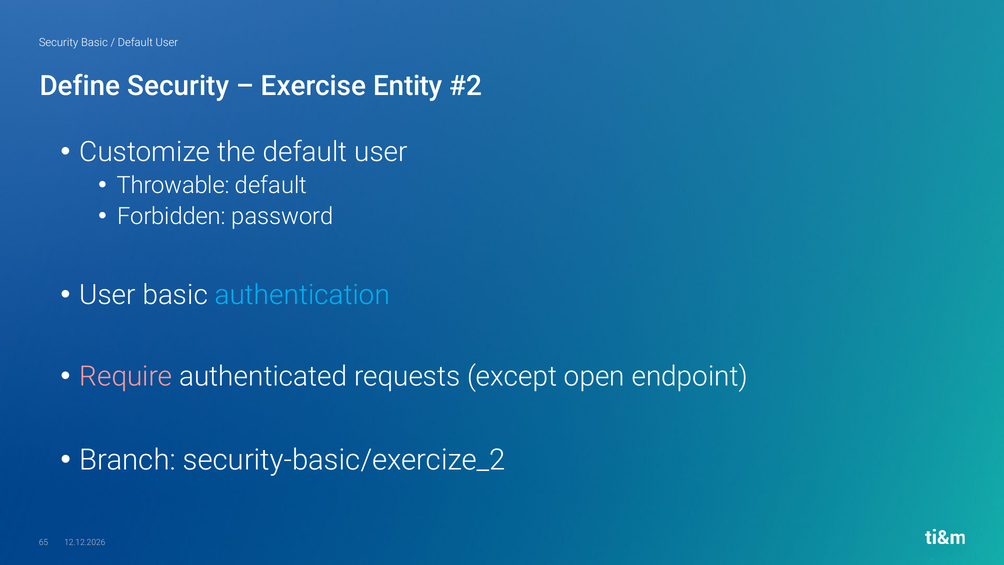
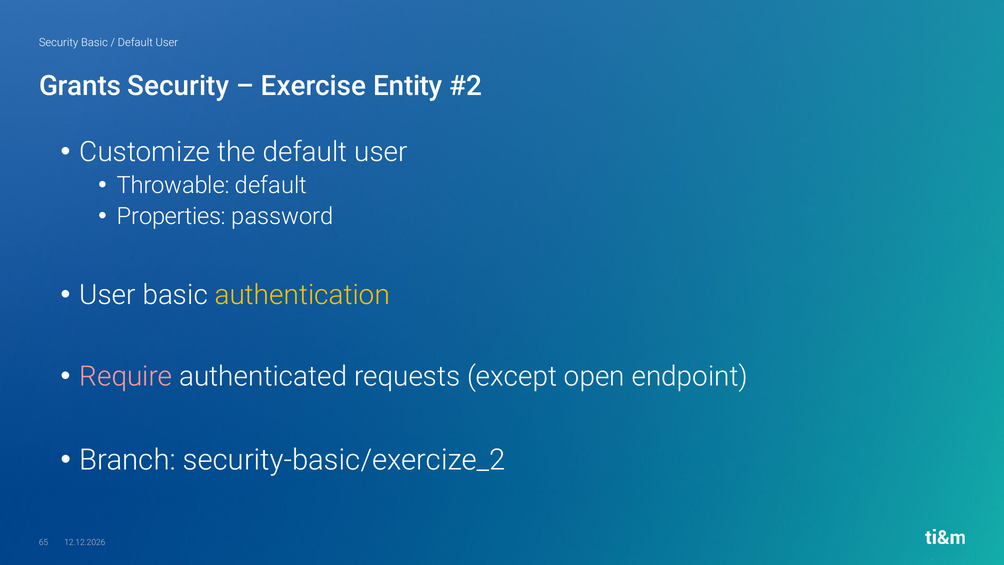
Define: Define -> Grants
Forbidden: Forbidden -> Properties
authentication colour: light blue -> yellow
